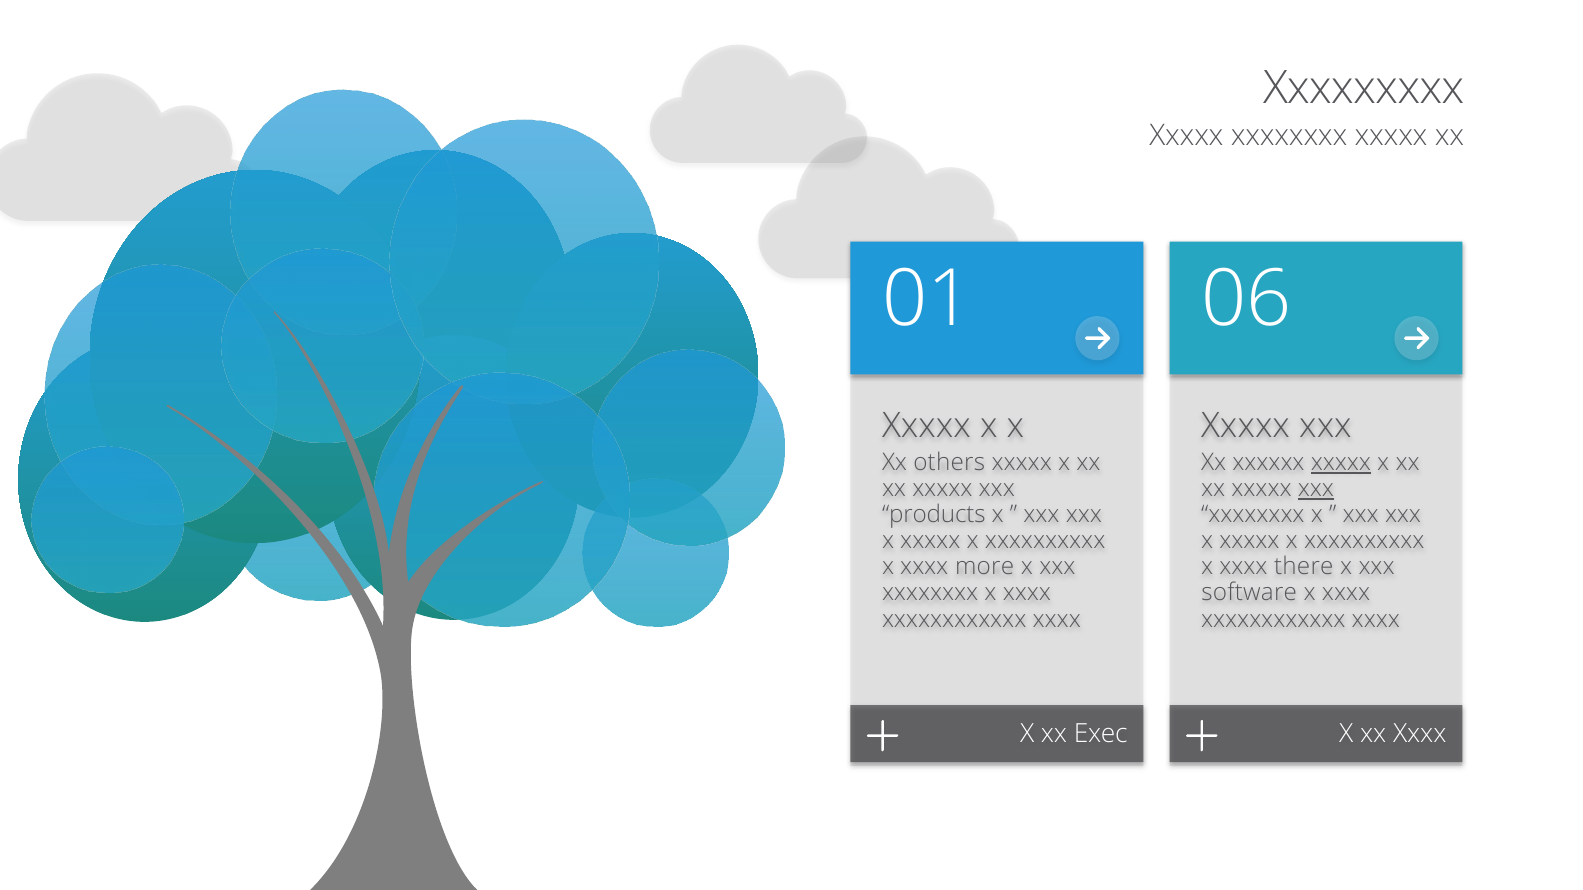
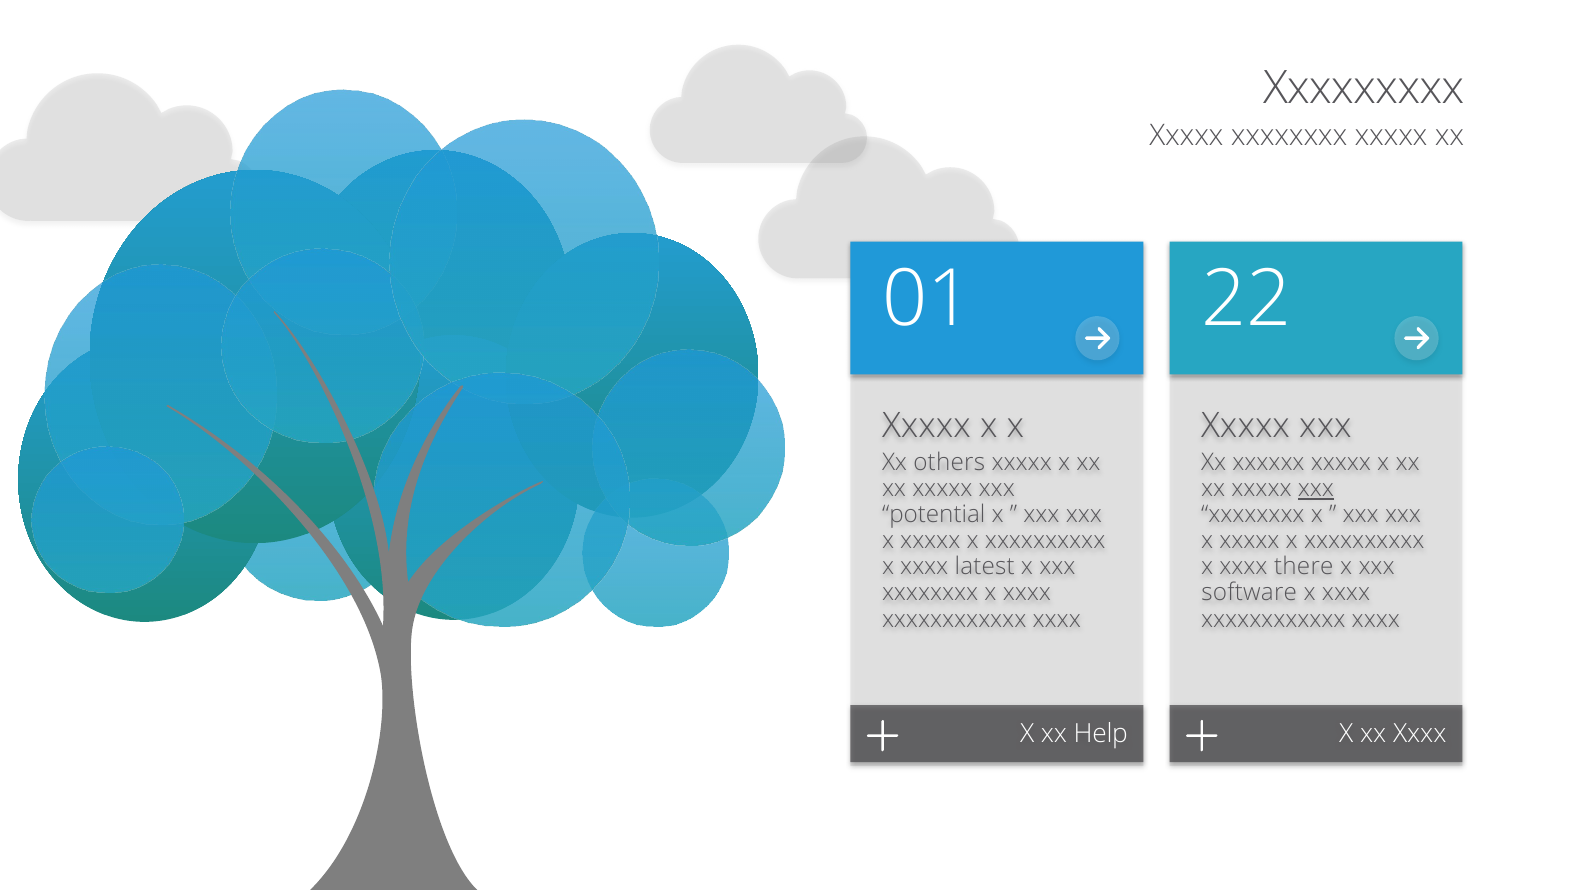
06: 06 -> 22
xxxxx at (1341, 463) underline: present -> none
products: products -> potential
more: more -> latest
Exec: Exec -> Help
